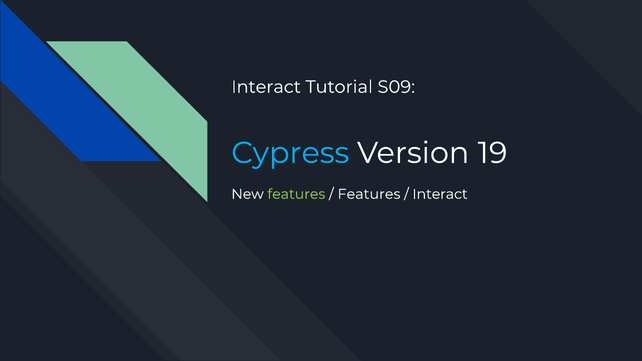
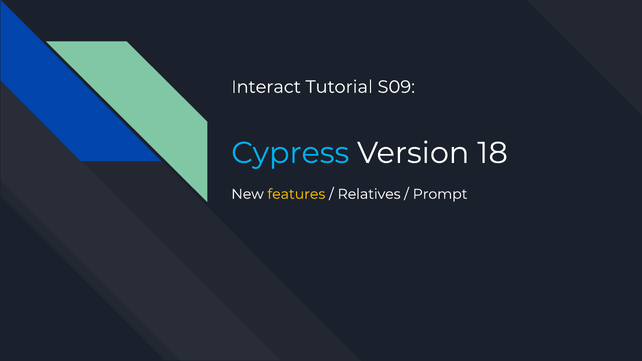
19: 19 -> 18
features at (296, 194) colour: light green -> yellow
Features at (369, 194): Features -> Relatives
Interact at (440, 194): Interact -> Prompt
